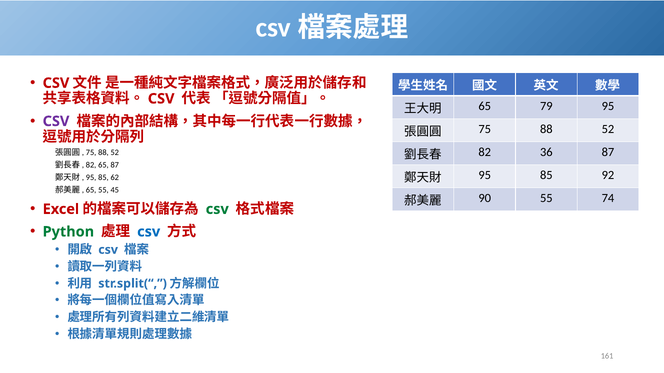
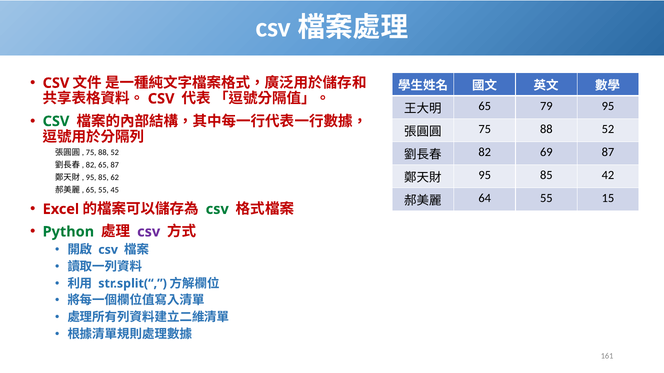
CSV at (56, 121) colour: purple -> green
36: 36 -> 69
92: 92 -> 42
90: 90 -> 64
74: 74 -> 15
csv at (149, 232) colour: blue -> purple
